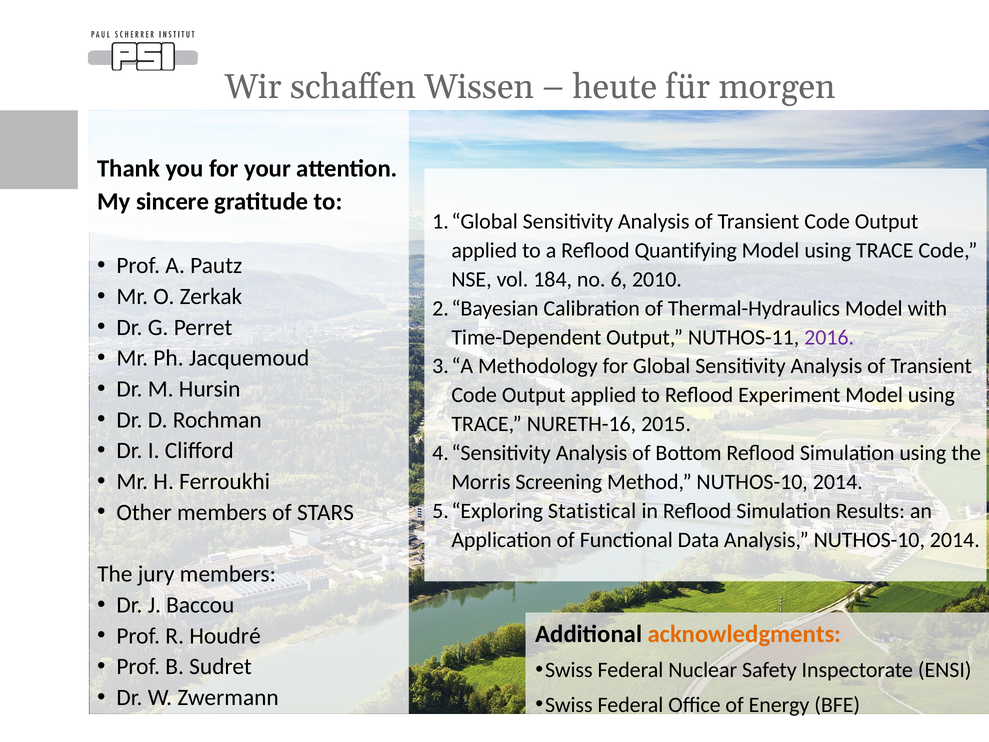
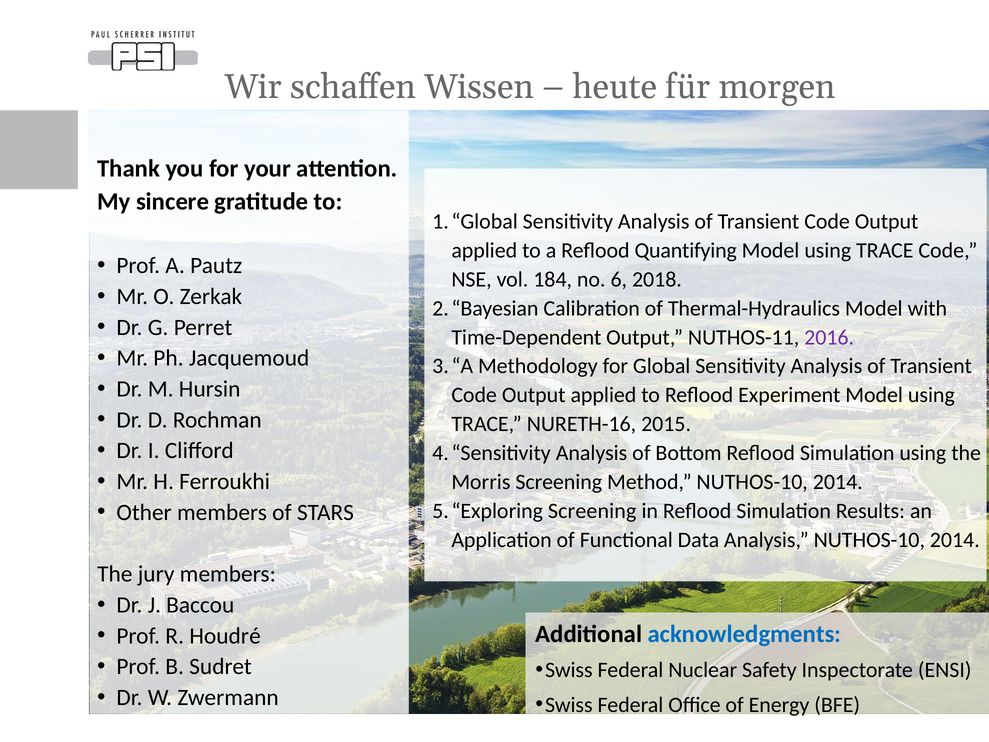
2010: 2010 -> 2018
Statistical at (592, 511): Statistical -> Screening
acknowledgments colour: orange -> blue
